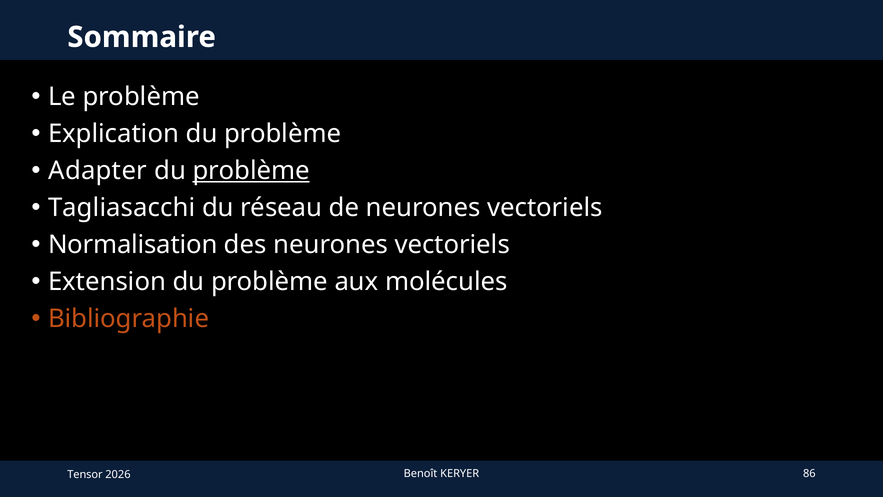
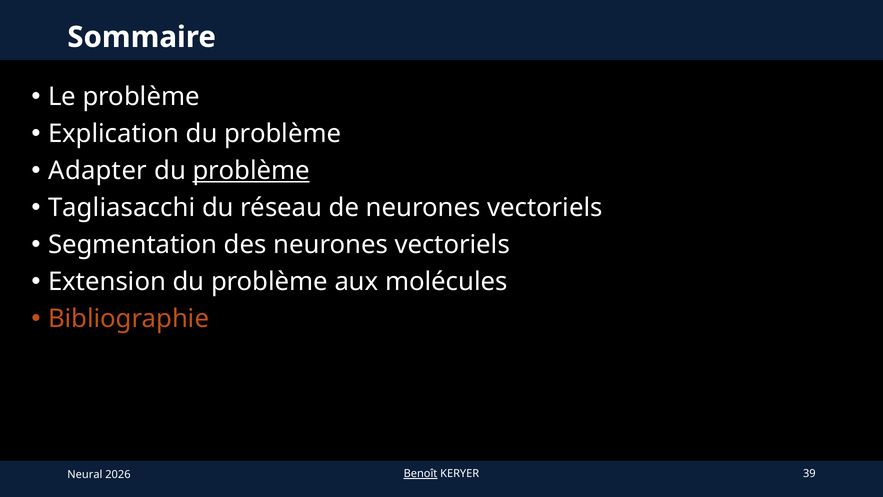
Normalisation: Normalisation -> Segmentation
Benoît underline: none -> present
86: 86 -> 39
Tensor: Tensor -> Neural
